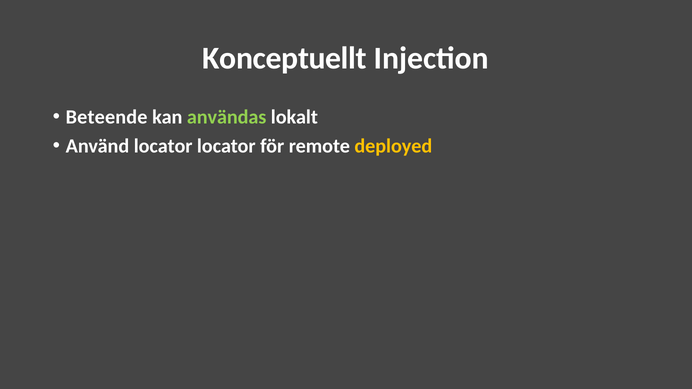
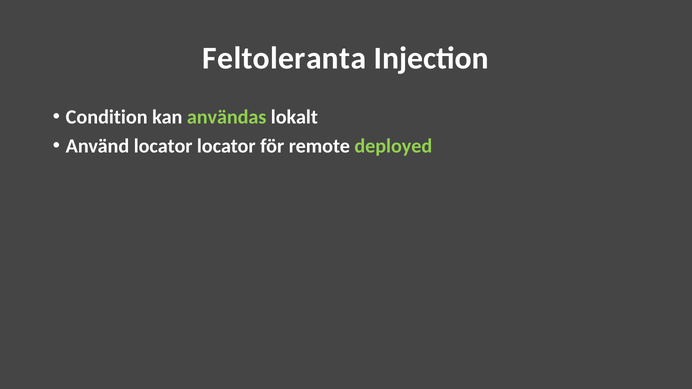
Konceptuellt: Konceptuellt -> Feltoleranta
Beteende: Beteende -> Condition
deployed colour: yellow -> light green
